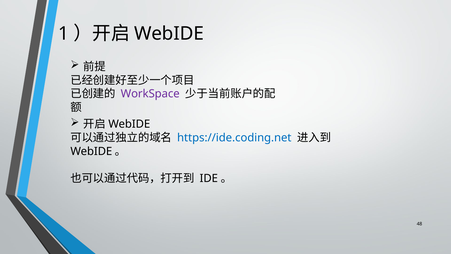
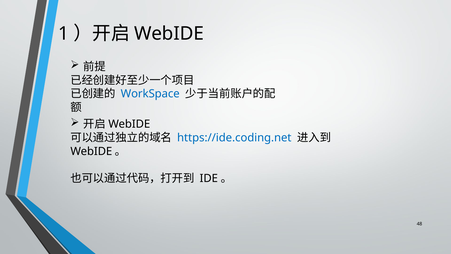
WorkSpace colour: purple -> blue
